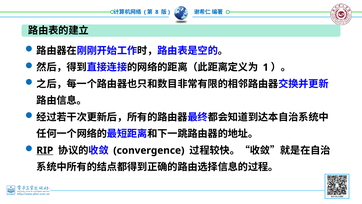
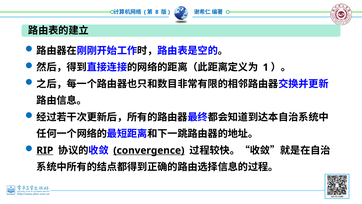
convergence underline: none -> present
